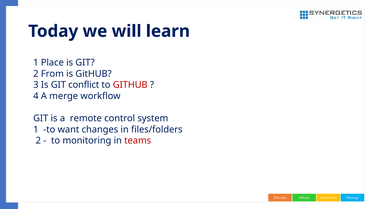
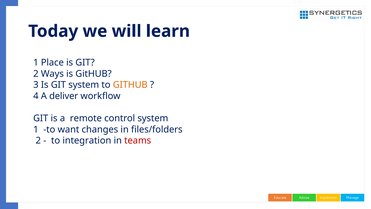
From: From -> Ways
GIT conflict: conflict -> system
GITHUB at (130, 85) colour: red -> orange
merge: merge -> deliver
monitoring: monitoring -> integration
